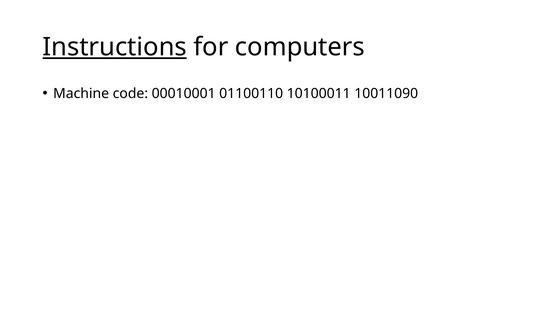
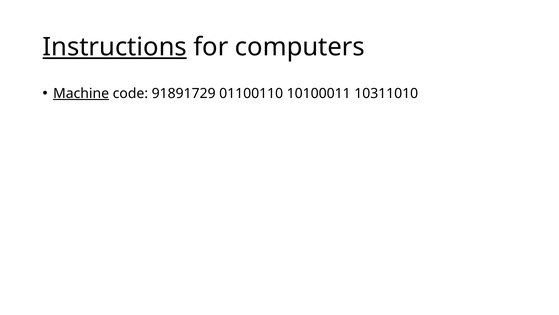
Machine underline: none -> present
00010001: 00010001 -> 91891729
10011090: 10011090 -> 10311010
